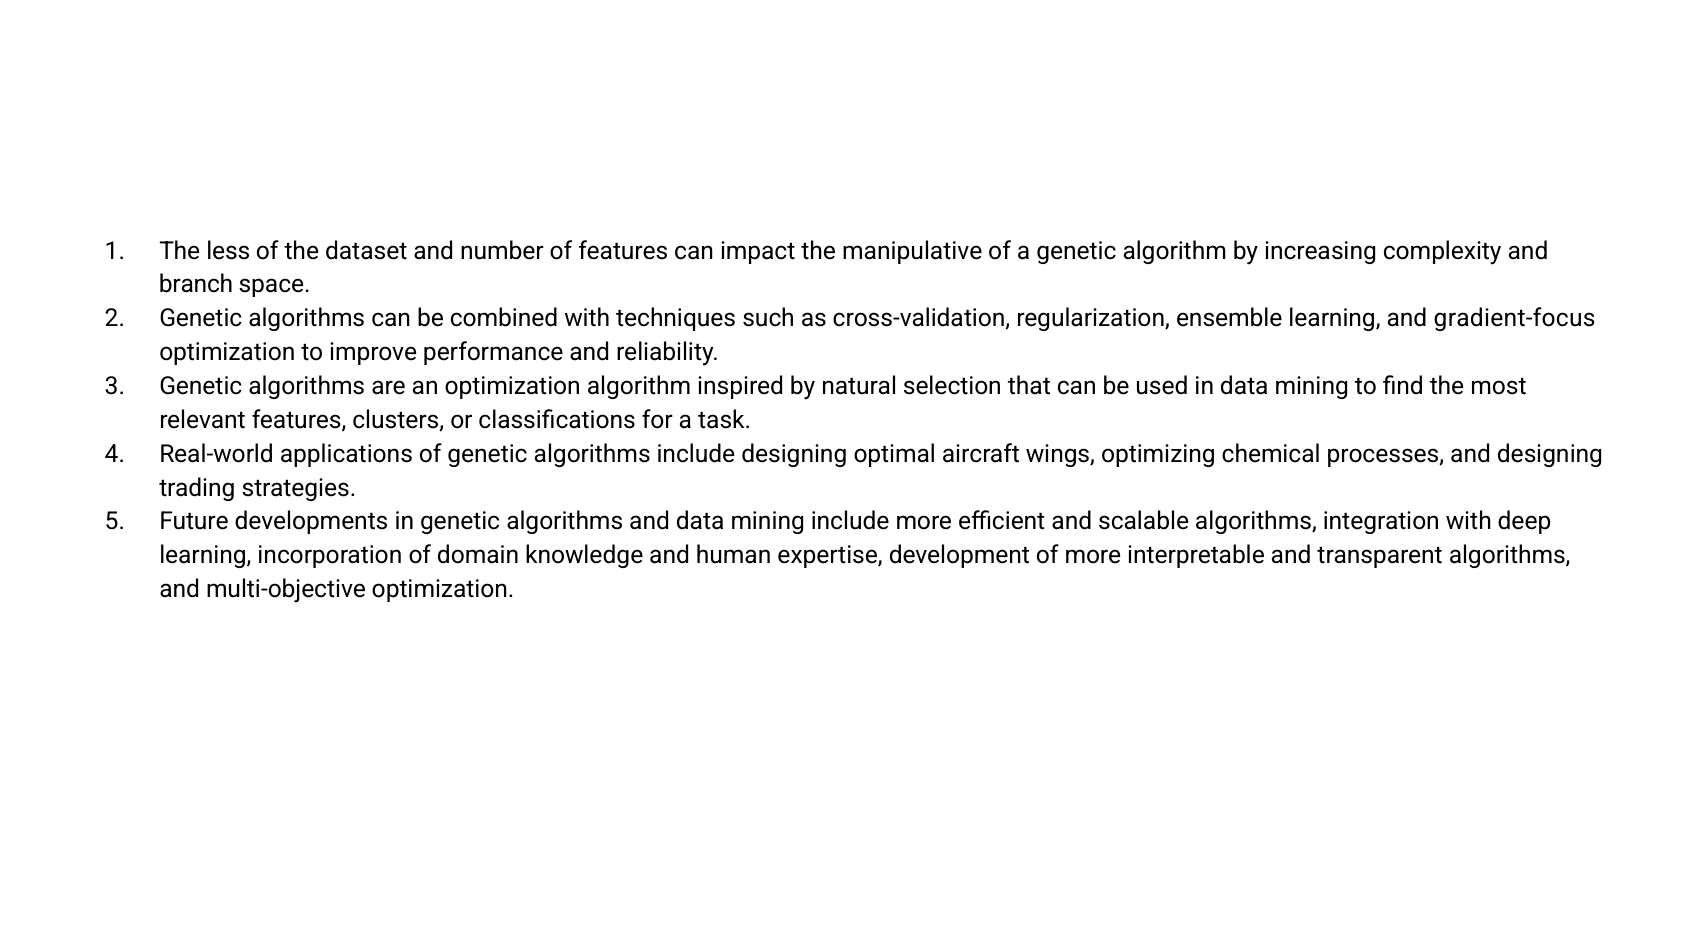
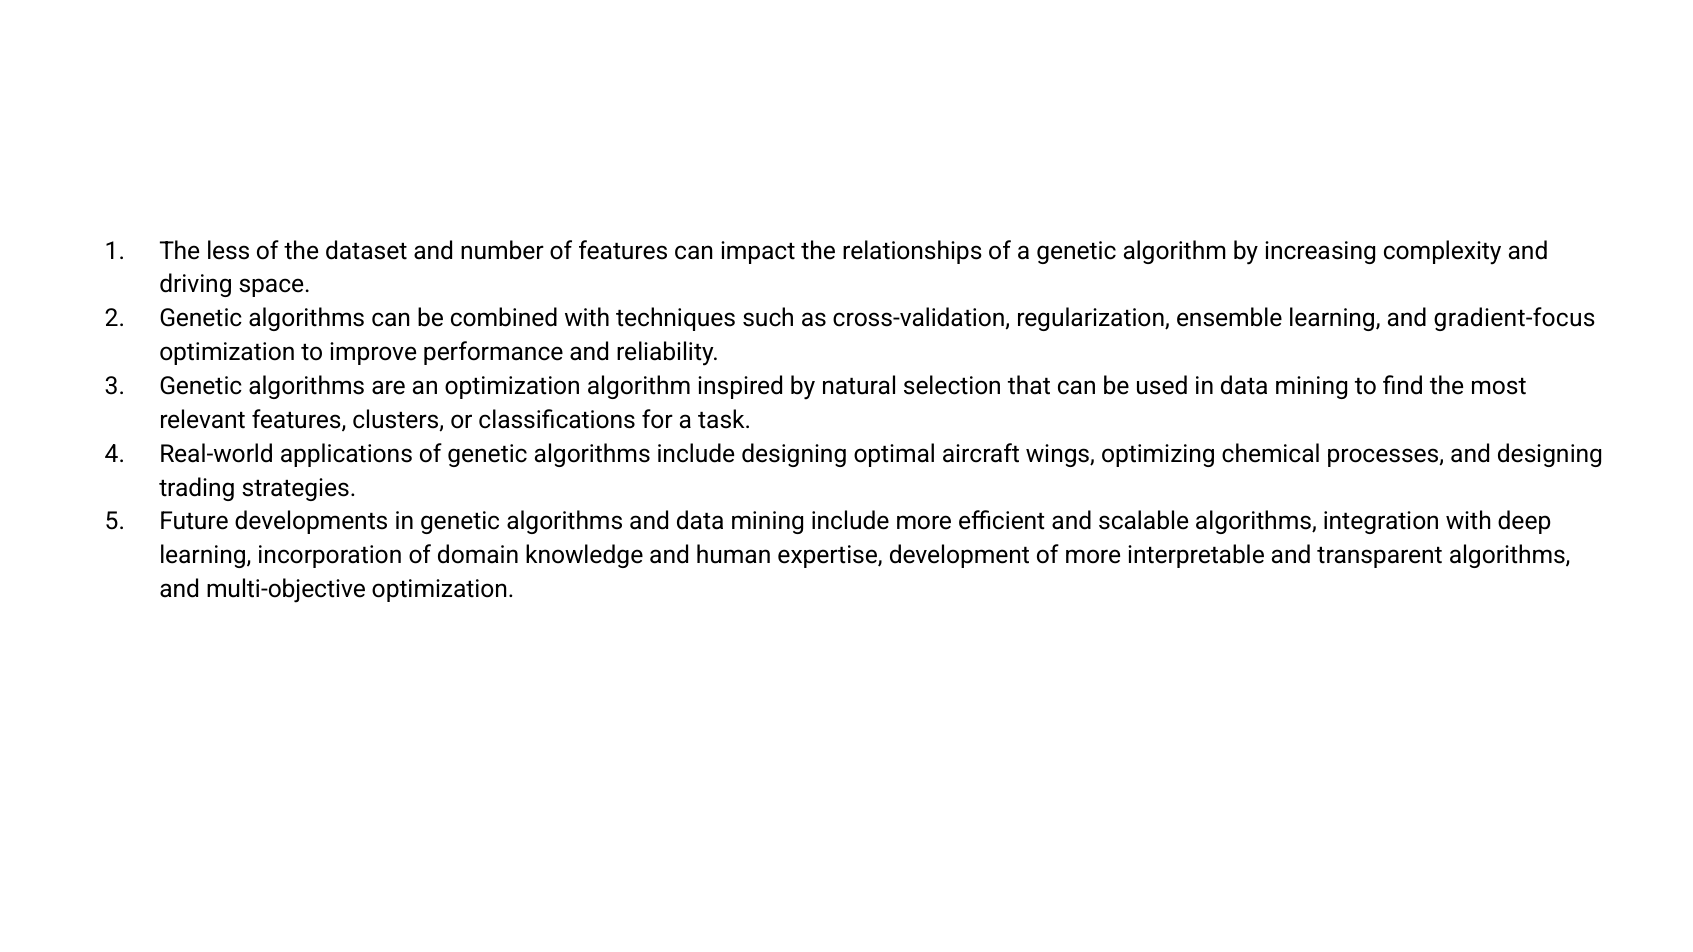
manipulative: manipulative -> relationships
branch: branch -> driving
